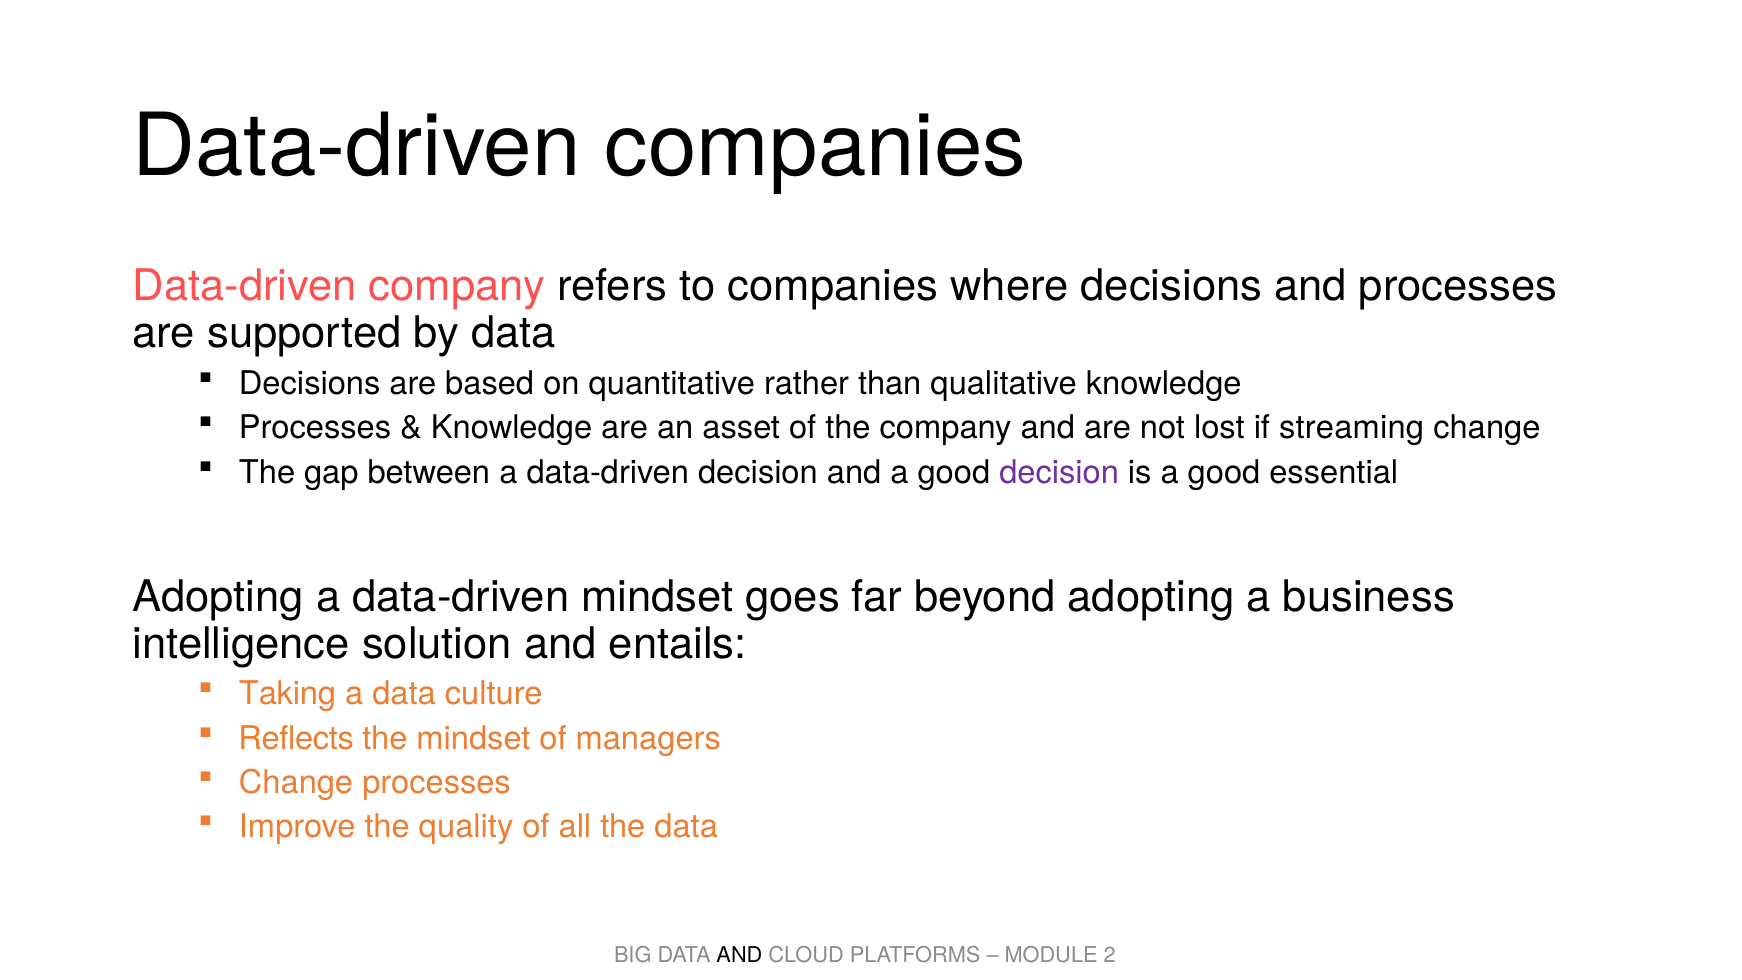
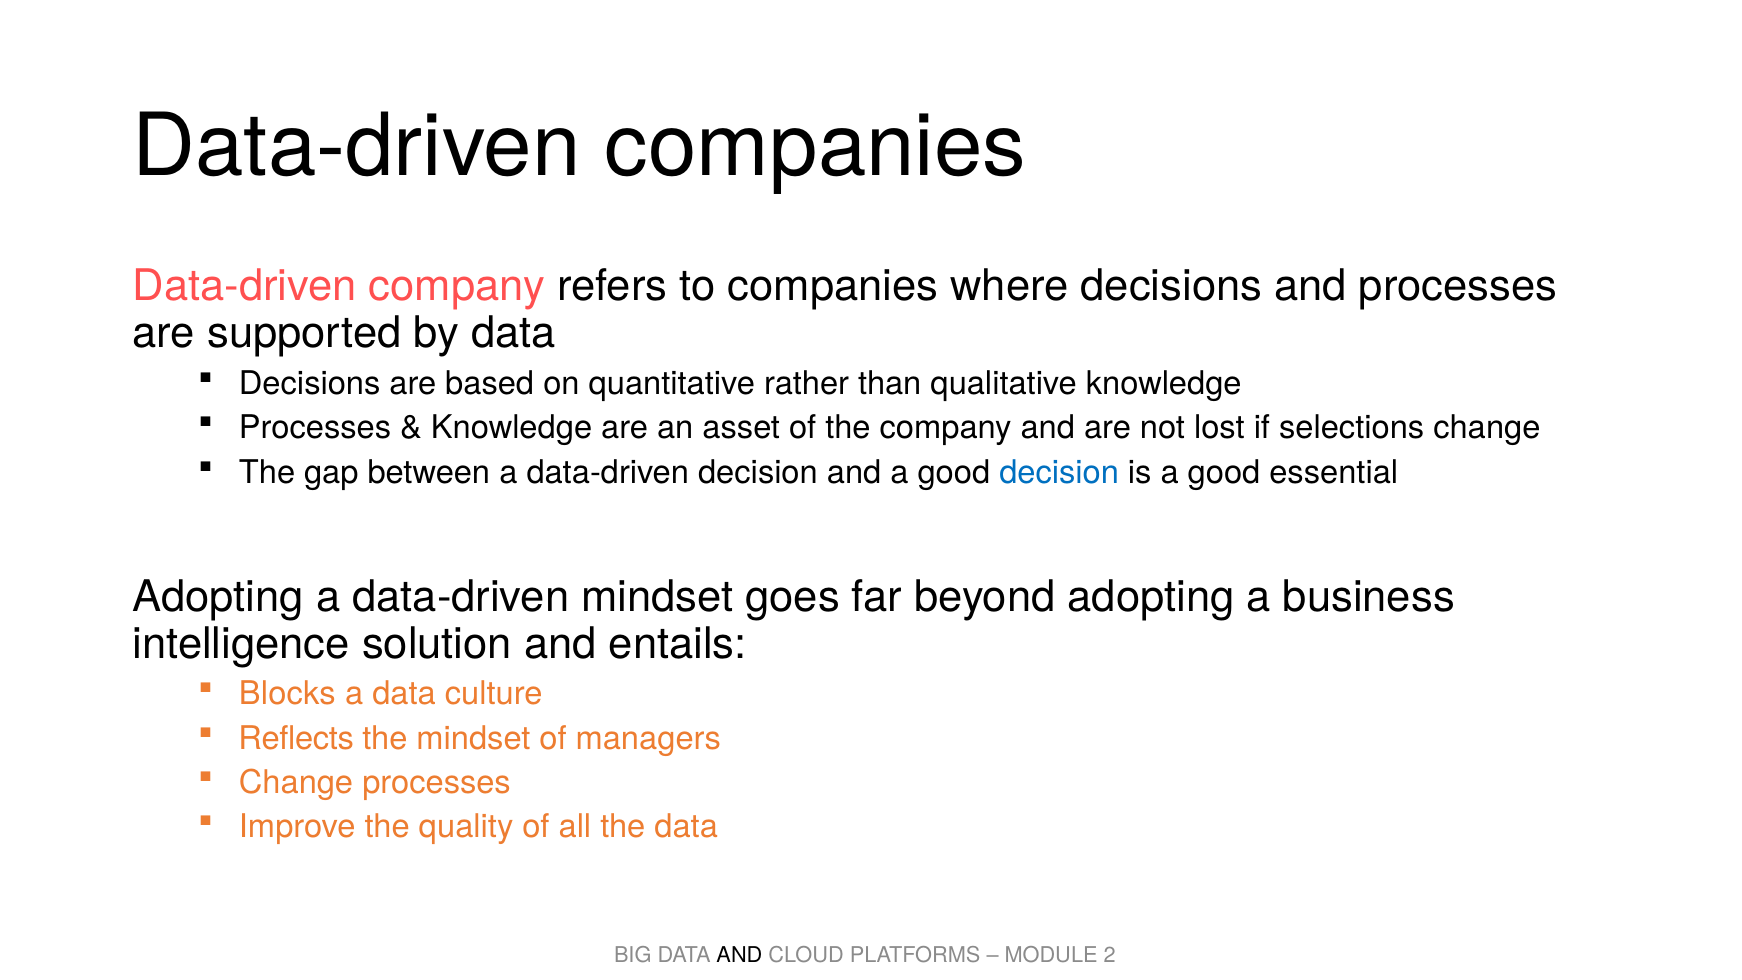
streaming: streaming -> selections
decision at (1059, 472) colour: purple -> blue
Taking: Taking -> Blocks
